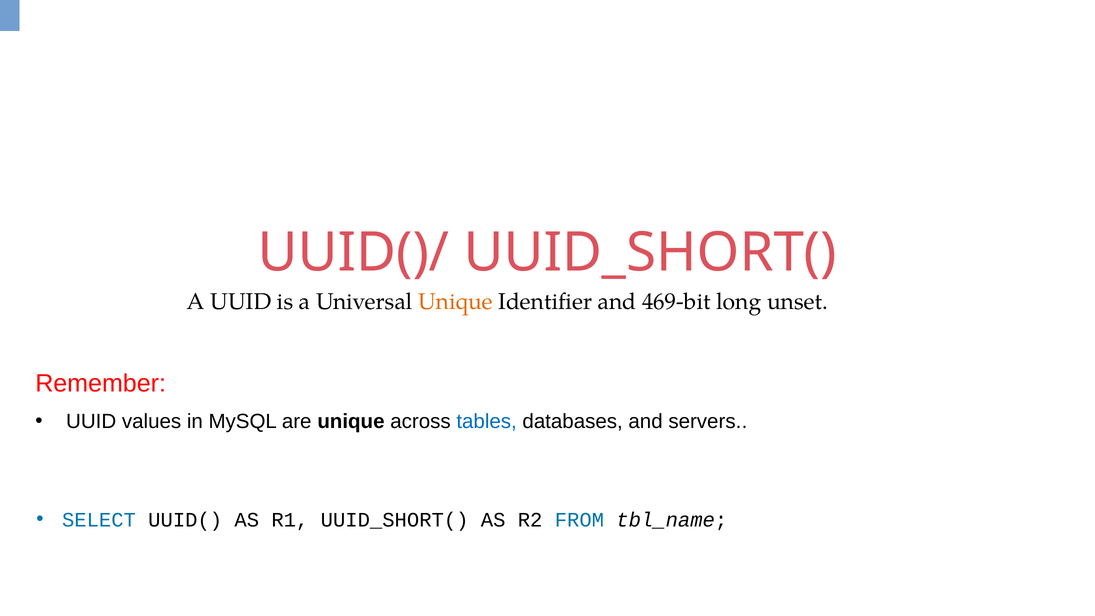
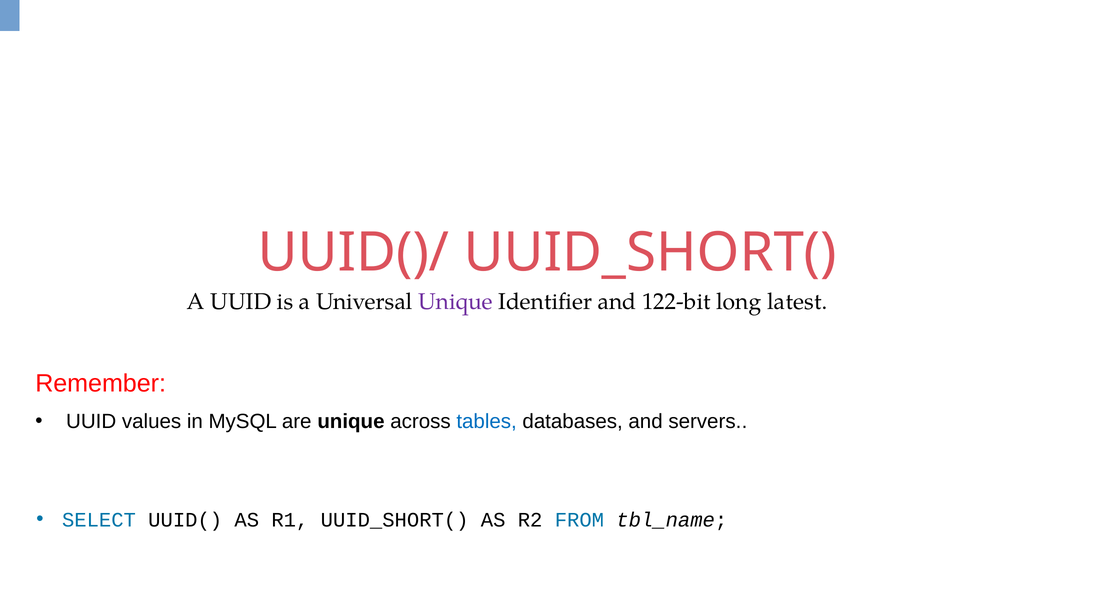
Unique at (456, 302) colour: orange -> purple
469-bit: 469-bit -> 122-bit
unset: unset -> latest
